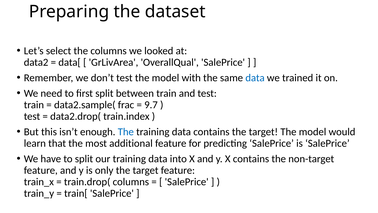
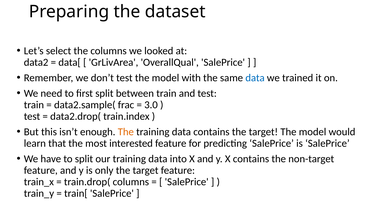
9.7: 9.7 -> 3.0
The at (126, 132) colour: blue -> orange
additional: additional -> interested
